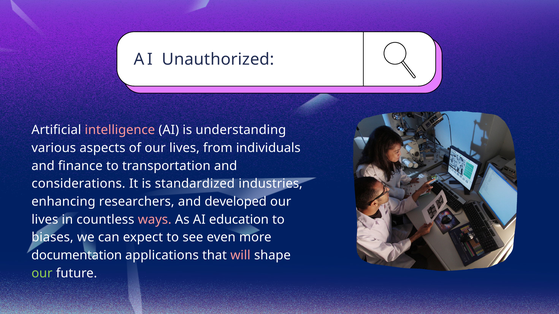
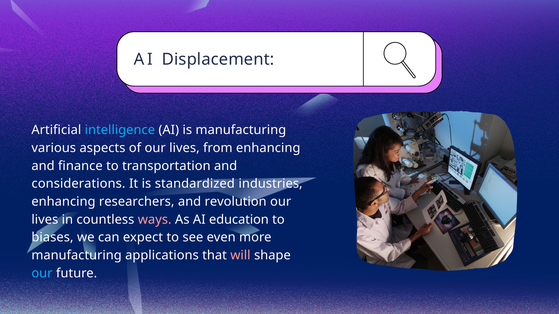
Unauthorized: Unauthorized -> Displacement
intelligence colour: pink -> light blue
is understanding: understanding -> manufacturing
from individuals: individuals -> enhancing
developed: developed -> revolution
documentation at (77, 256): documentation -> manufacturing
our at (42, 274) colour: light green -> light blue
